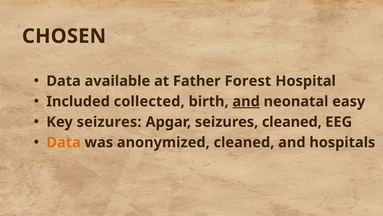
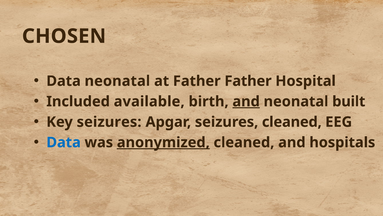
Data available: available -> neonatal
Father Forest: Forest -> Father
collected: collected -> available
easy: easy -> built
Data at (64, 142) colour: orange -> blue
anonymized underline: none -> present
